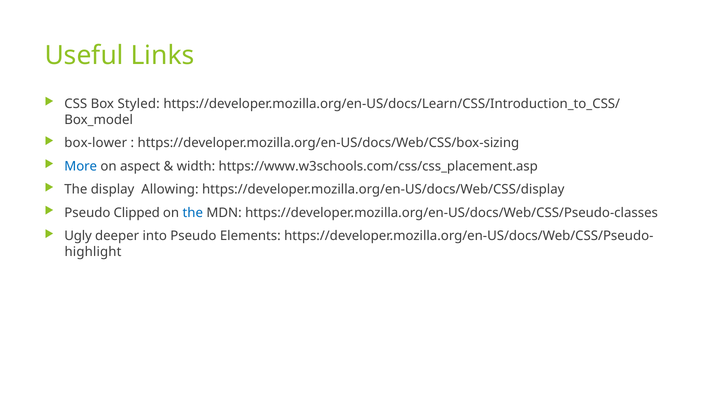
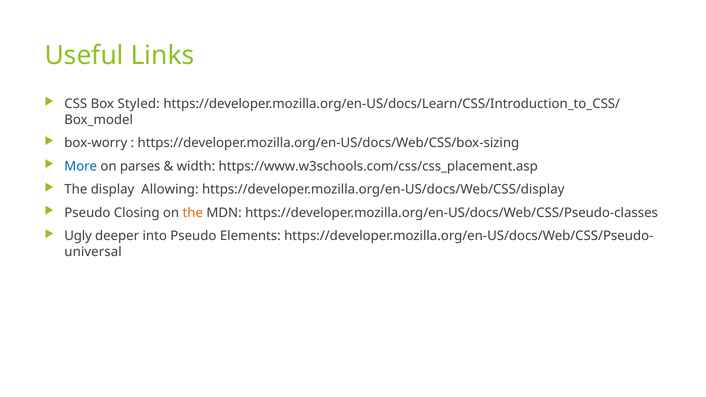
box-lower: box-lower -> box-worry
aspect: aspect -> parses
Clipped: Clipped -> Closing
the at (193, 213) colour: blue -> orange
highlight: highlight -> universal
